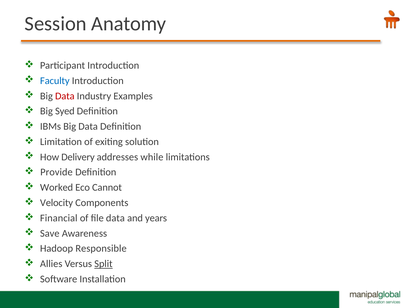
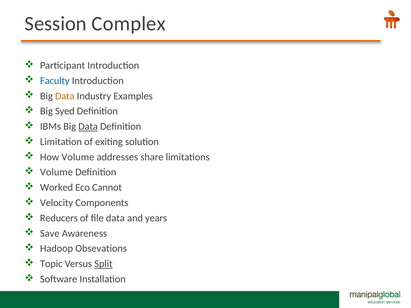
Anatomy: Anatomy -> Complex
Data at (65, 96) colour: red -> orange
Data at (88, 127) underline: none -> present
How Delivery: Delivery -> Volume
while: while -> share
Provide at (56, 172): Provide -> Volume
Financial: Financial -> Reducers
Responsible: Responsible -> Obsevations
Allies: Allies -> Topic
